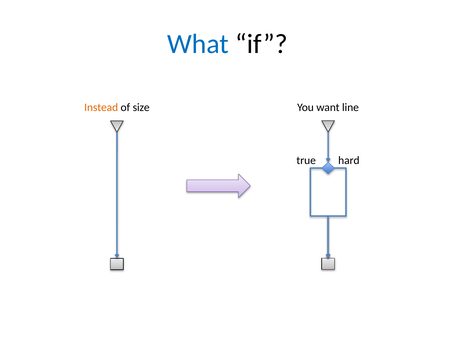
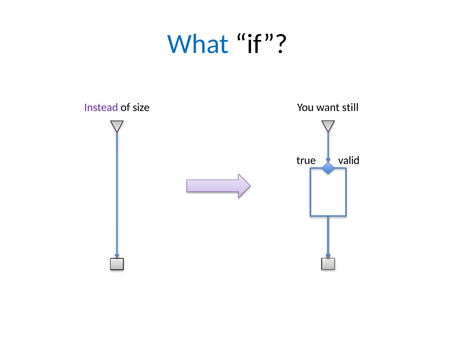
Instead colour: orange -> purple
line: line -> still
hard: hard -> valid
